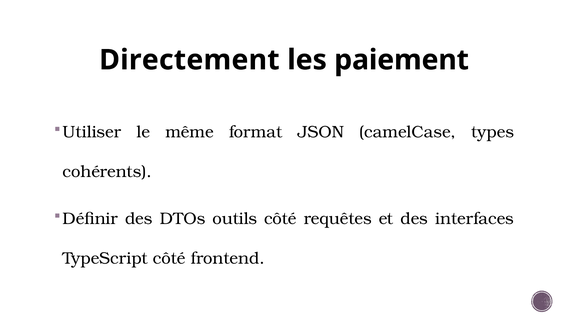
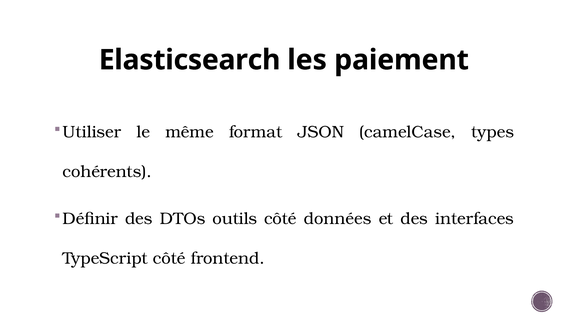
Directement: Directement -> Elasticsearch
requêtes: requêtes -> données
